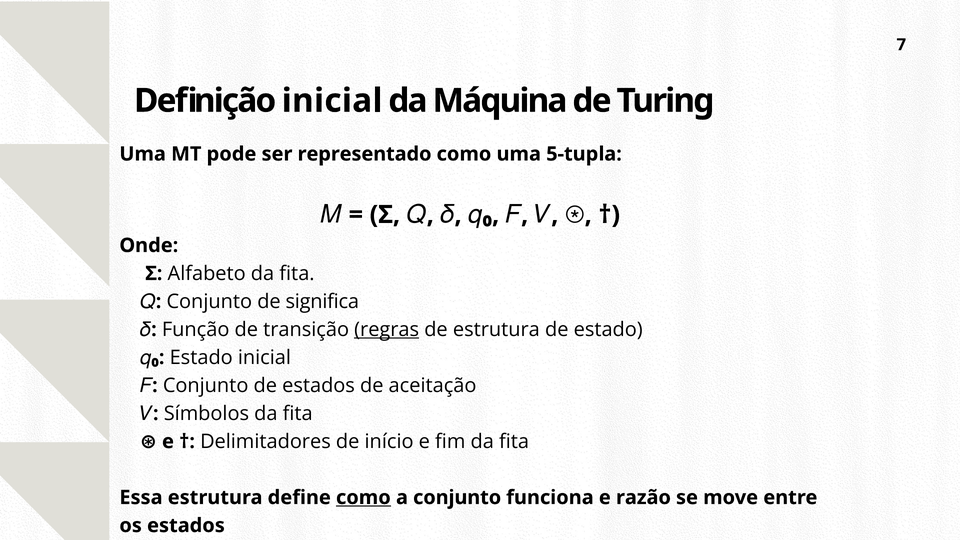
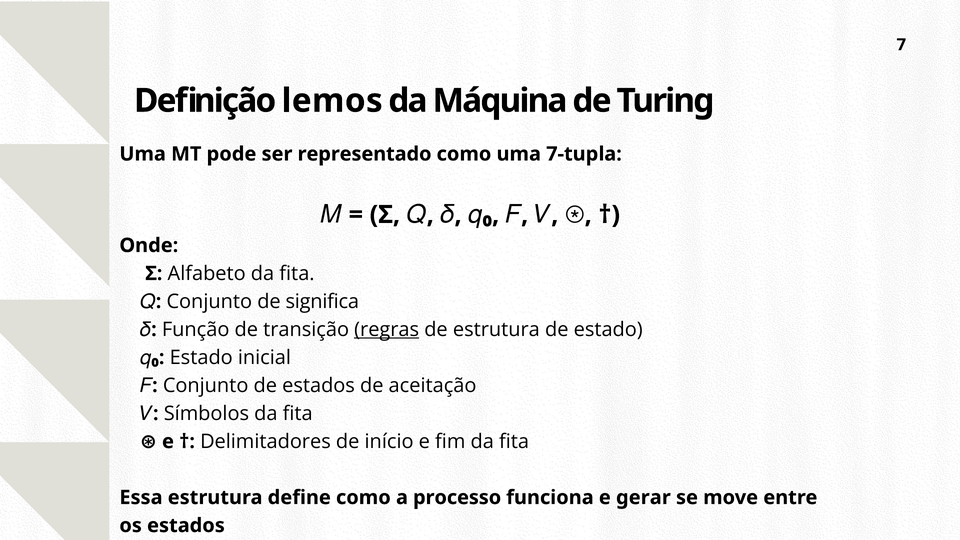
Definição inicial: inicial -> lemos
5-tupla: 5-tupla -> 7-tupla
como at (363, 498) underline: present -> none
a conjunto: conjunto -> processo
razão: razão -> gerar
